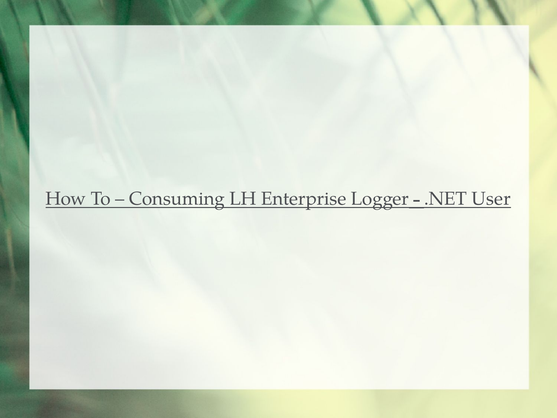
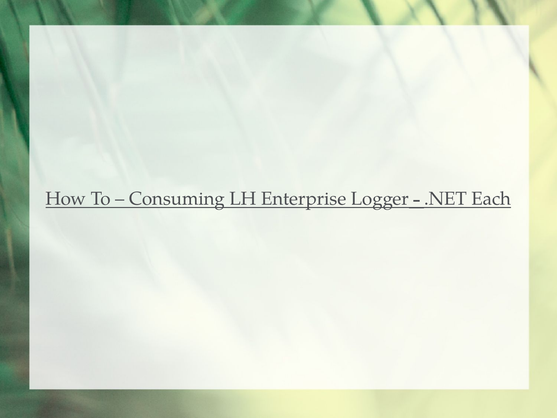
User: User -> Each
